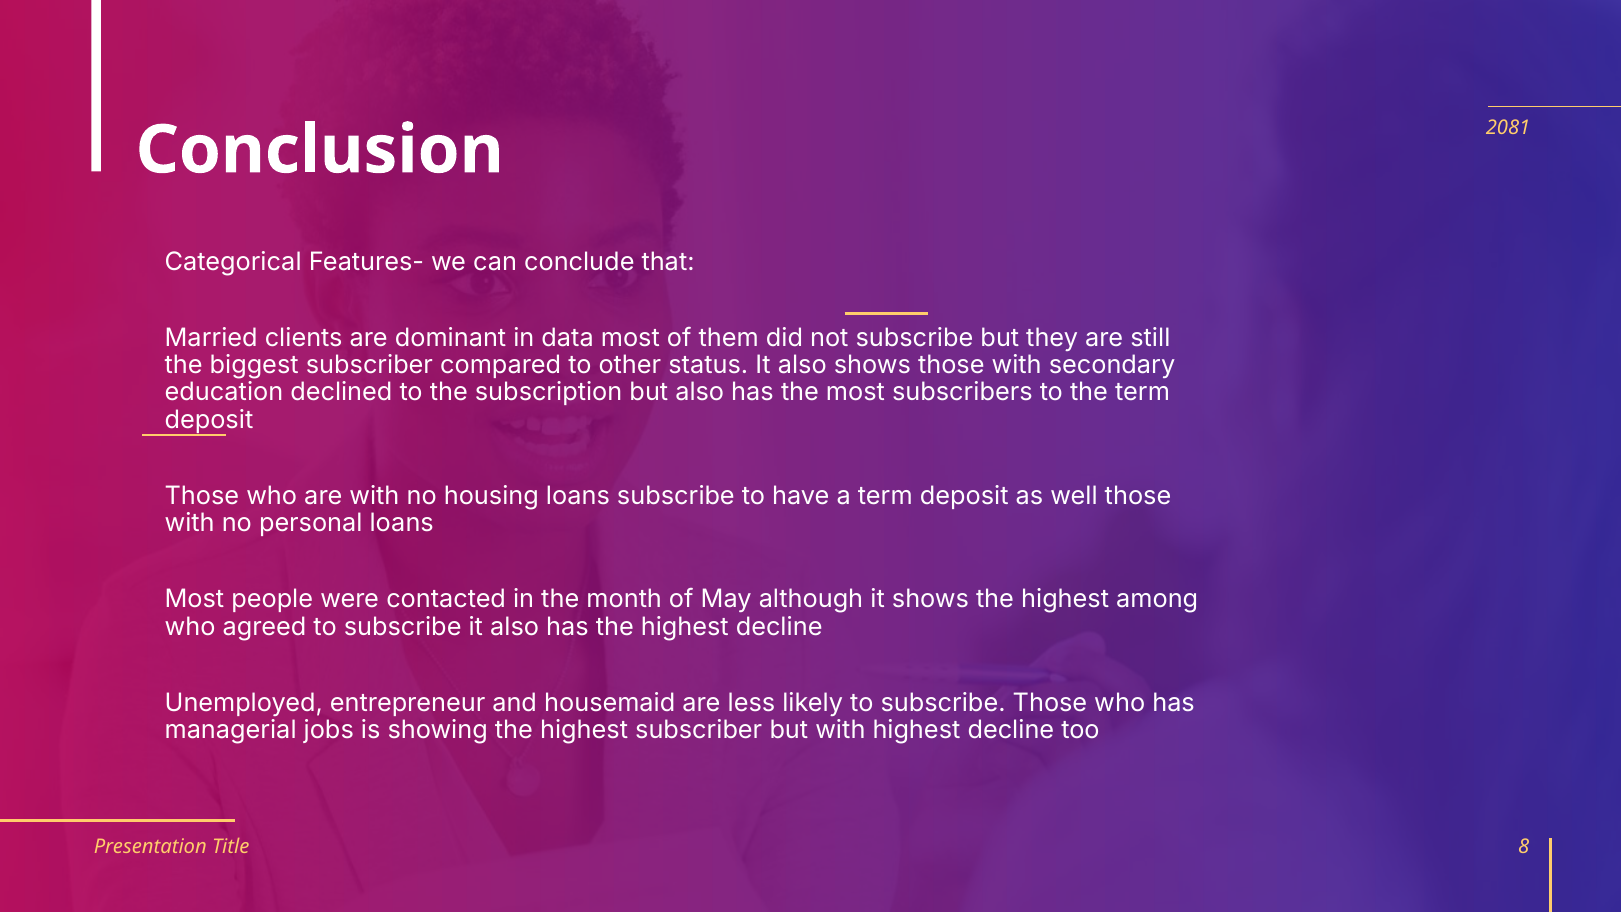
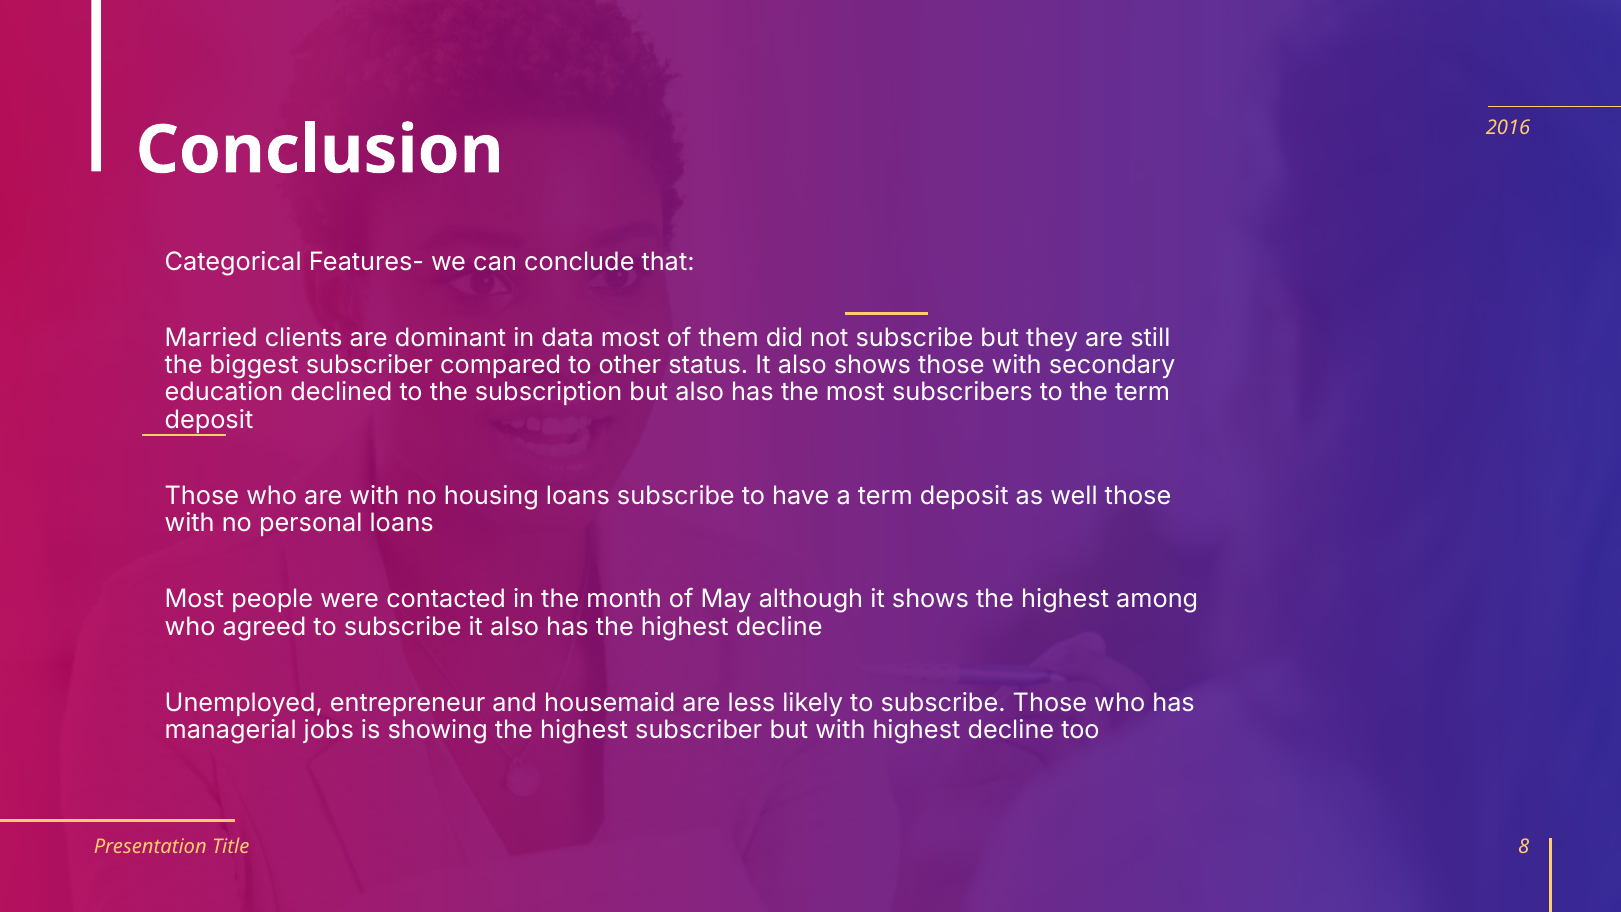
2081: 2081 -> 2016
